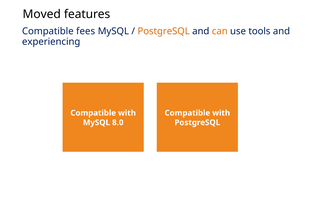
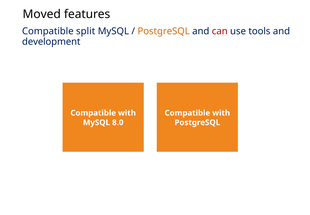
fees: fees -> split
can colour: orange -> red
experiencing: experiencing -> development
